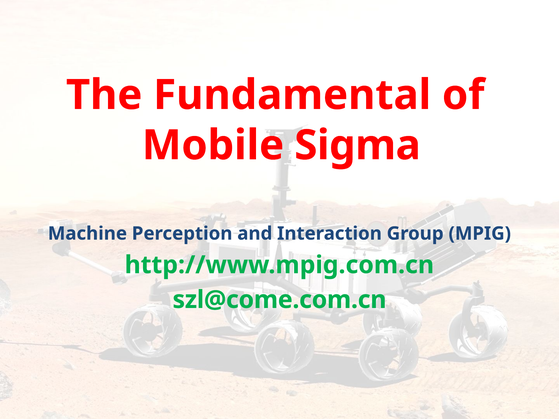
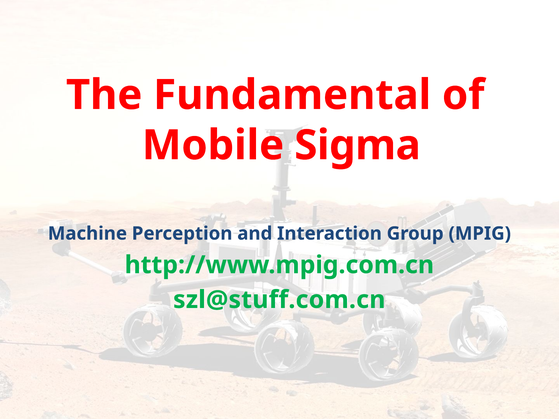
szl@come.com.cn: szl@come.com.cn -> szl@stuff.com.cn
